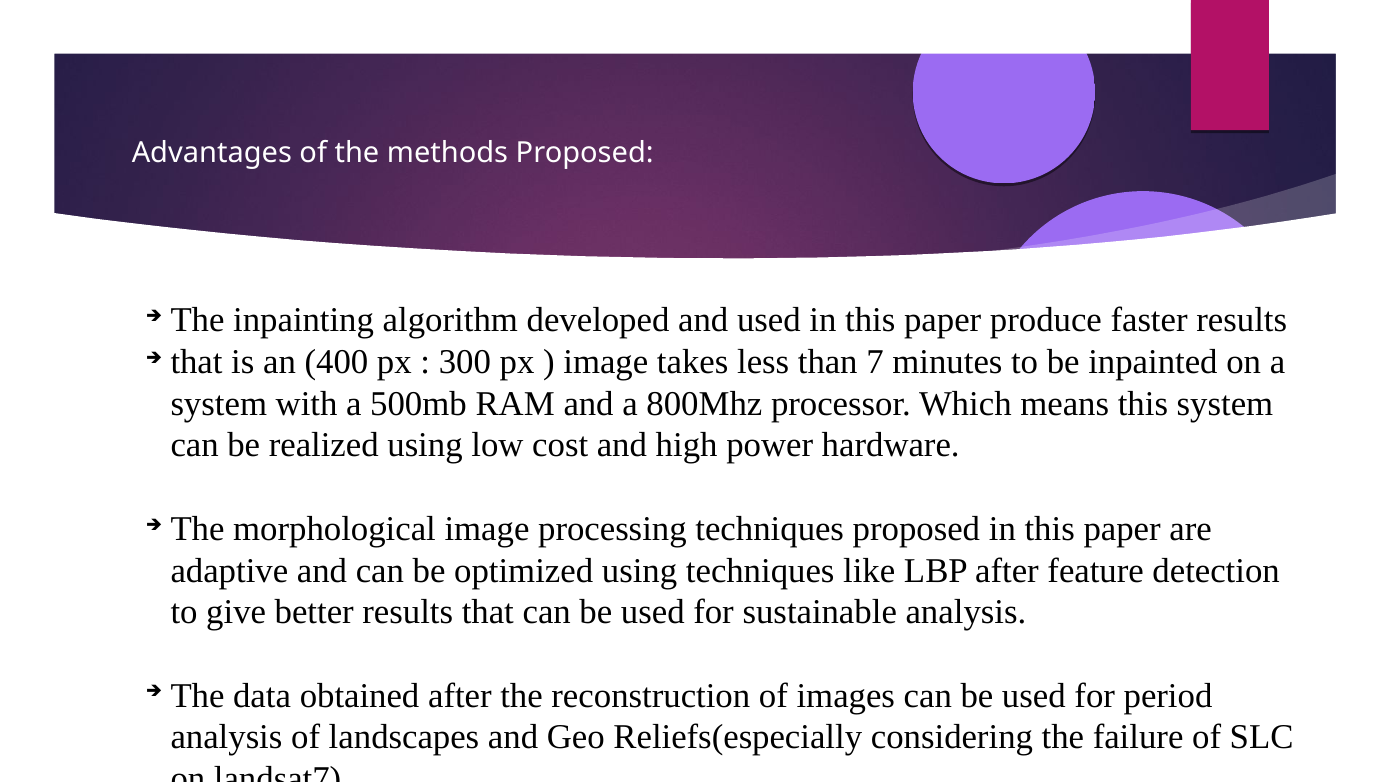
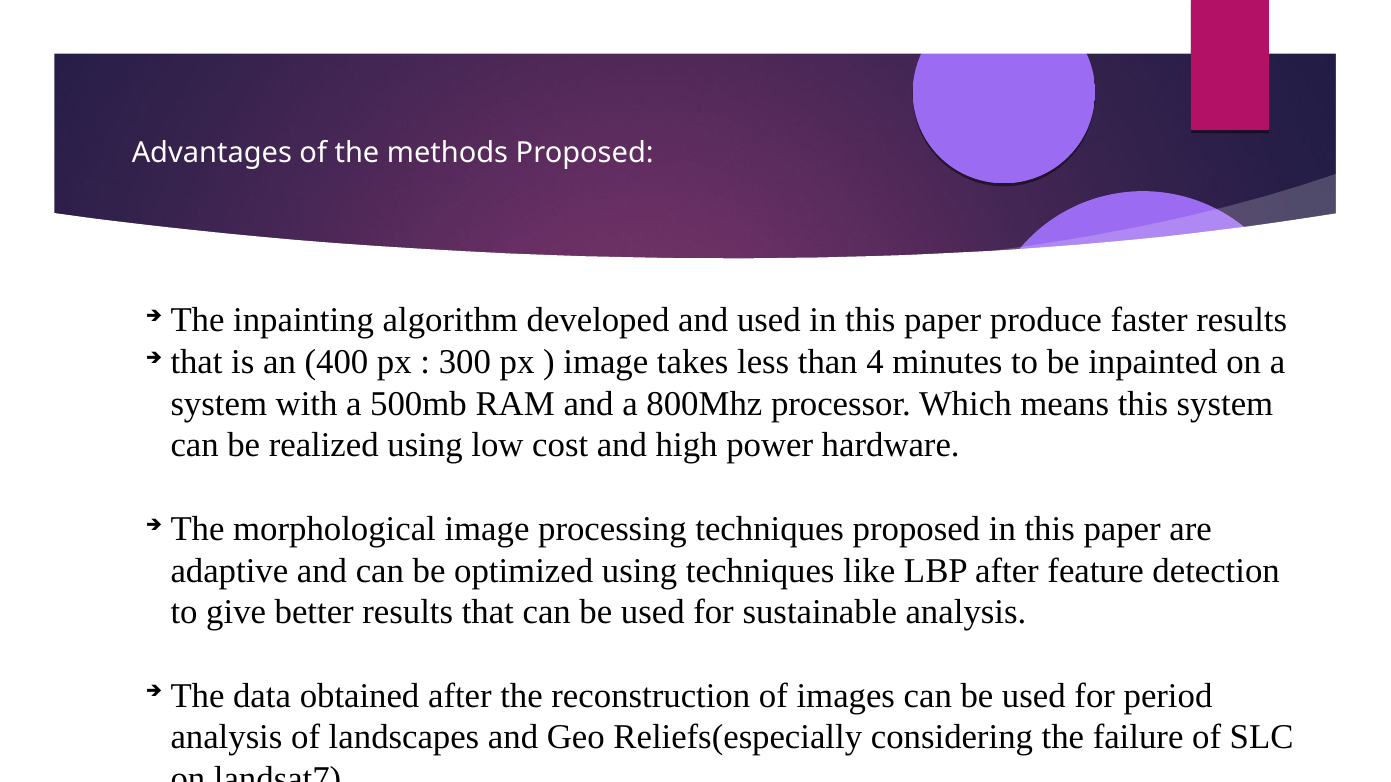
7: 7 -> 4
